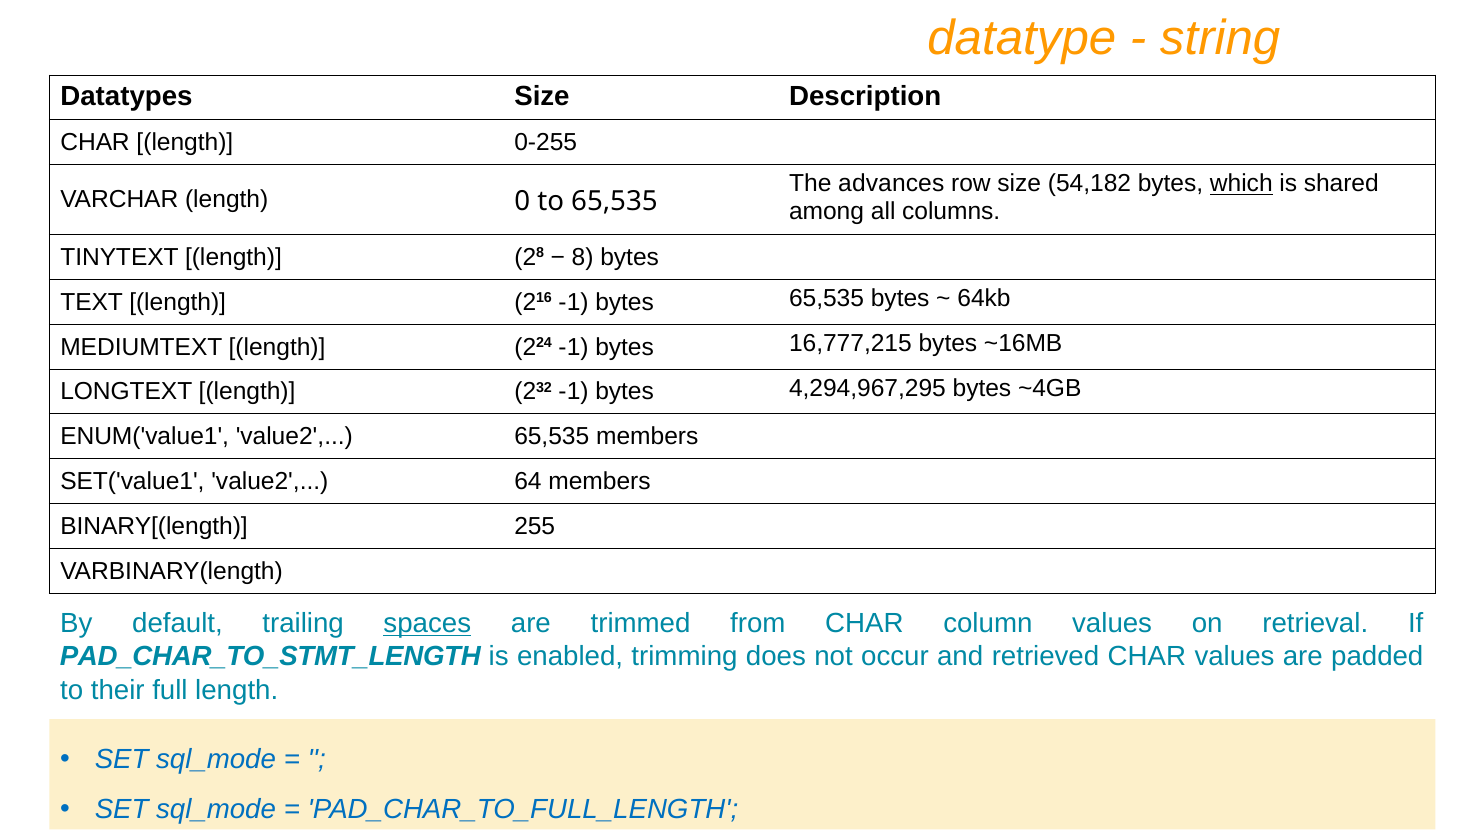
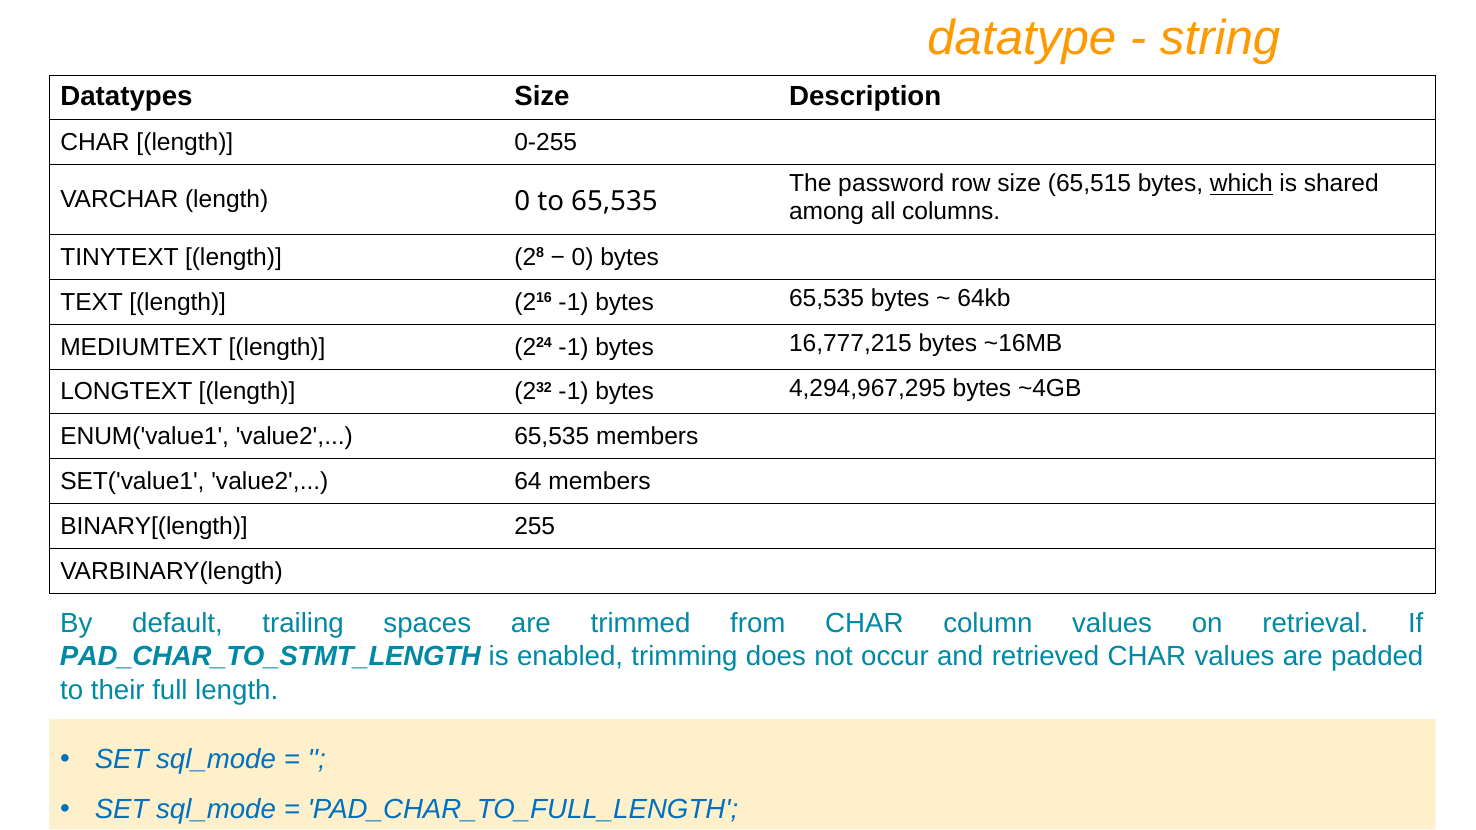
advances: advances -> password
54,182: 54,182 -> 65,515
8 at (583, 257): 8 -> 0
spaces underline: present -> none
